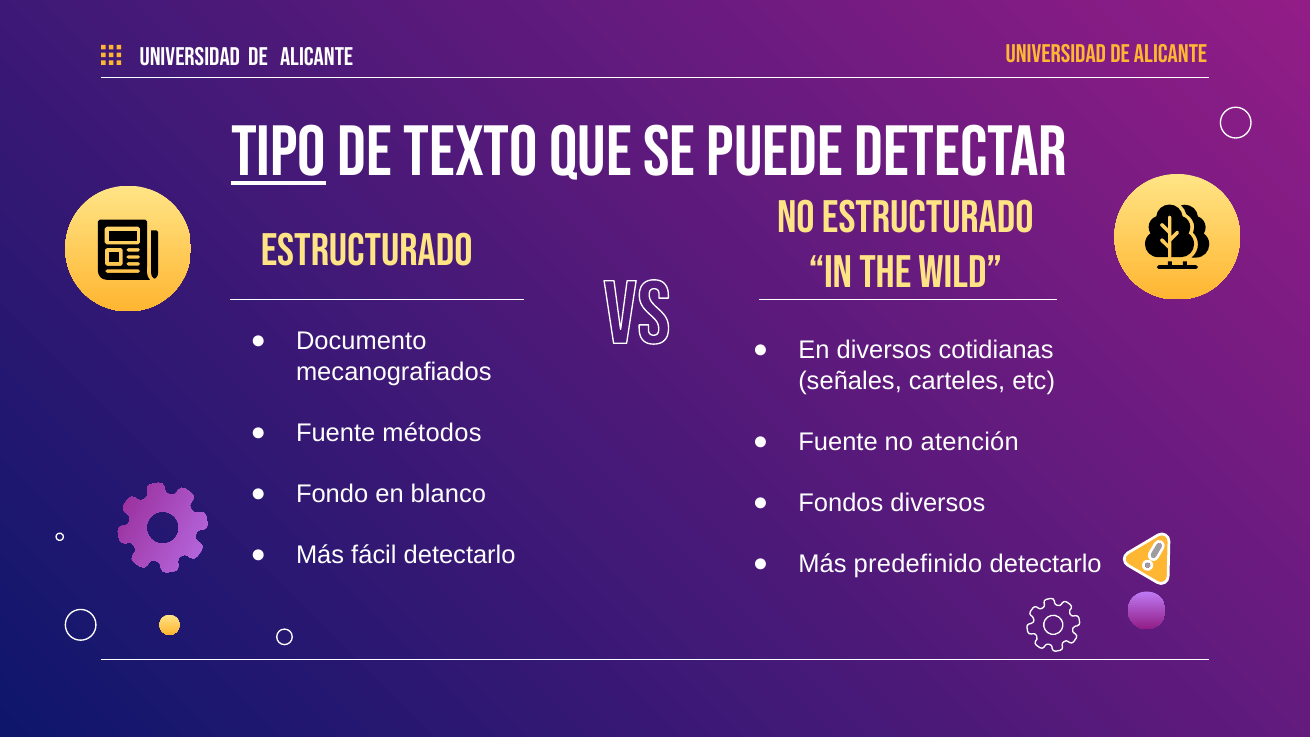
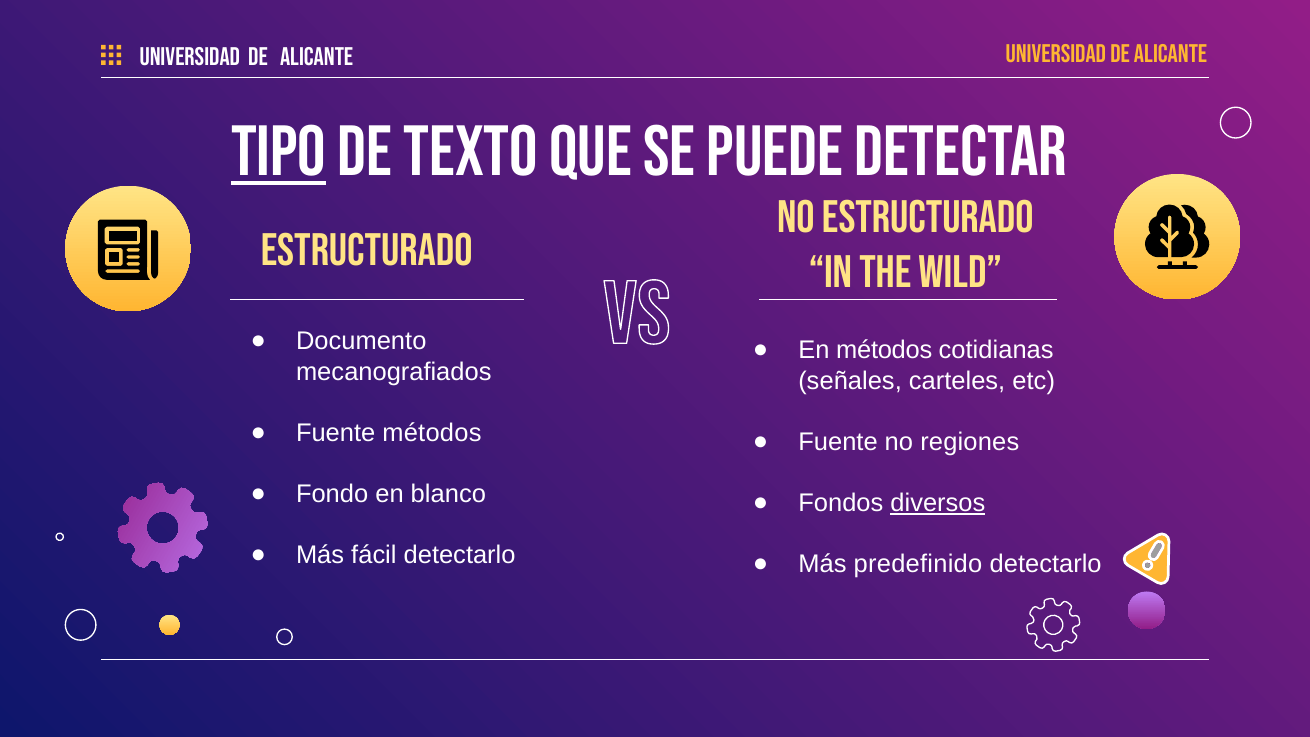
En diversos: diversos -> métodos
atención: atención -> regiones
diversos at (938, 503) underline: none -> present
